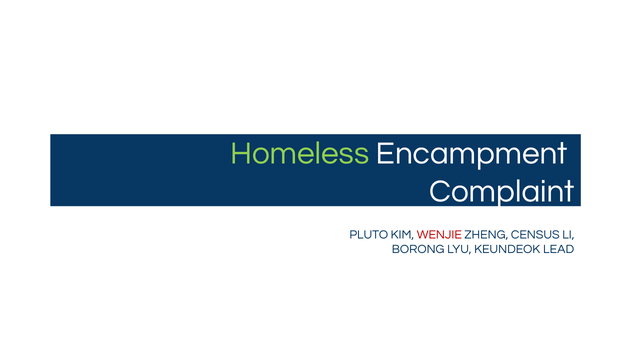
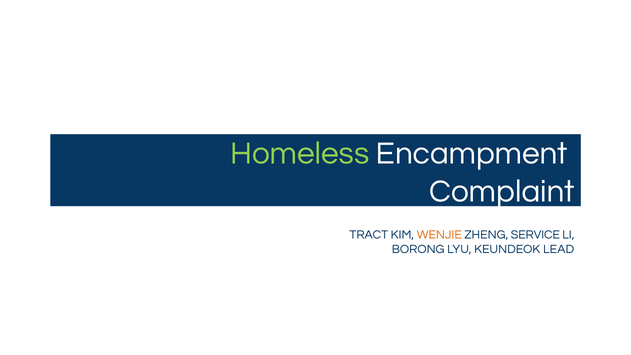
PLUTO: PLUTO -> TRACT
WENJIE colour: red -> orange
CENSUS: CENSUS -> SERVICE
